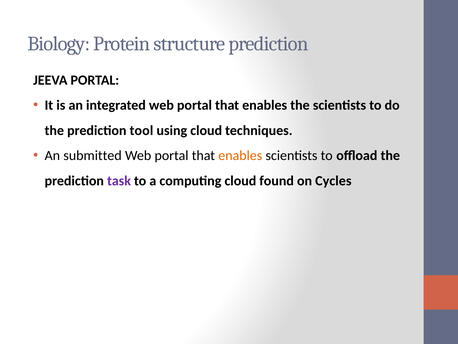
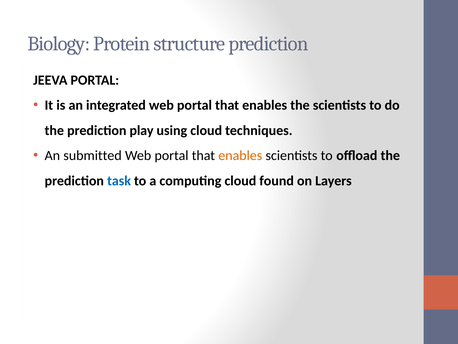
tool: tool -> play
task colour: purple -> blue
Cycles: Cycles -> Layers
